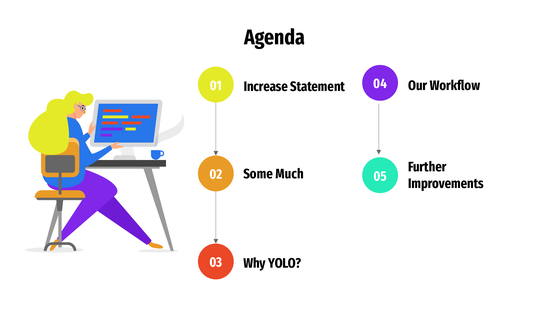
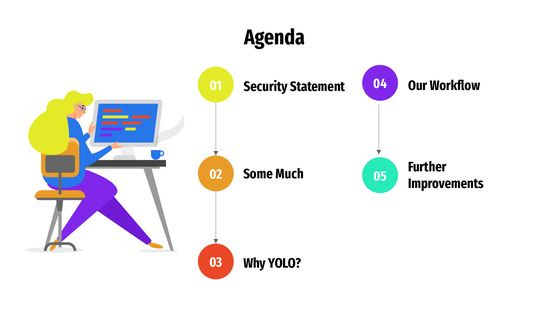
Increase: Increase -> Security
